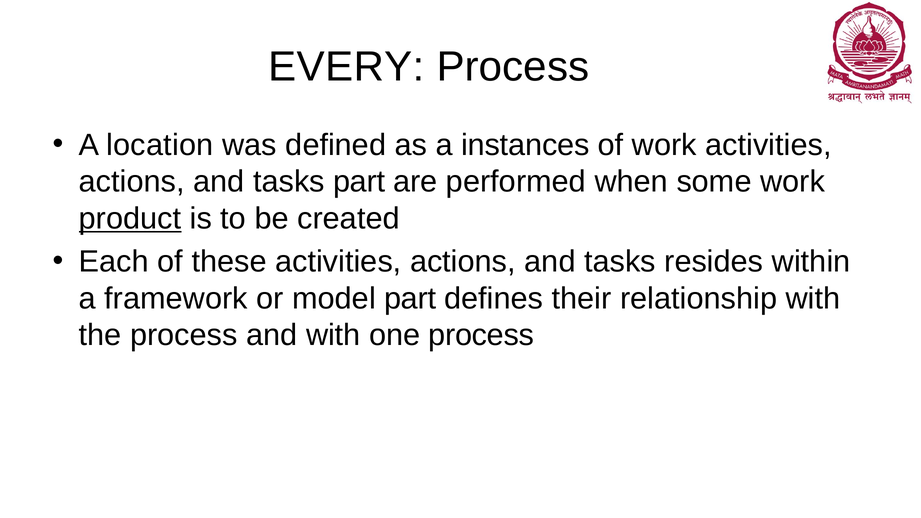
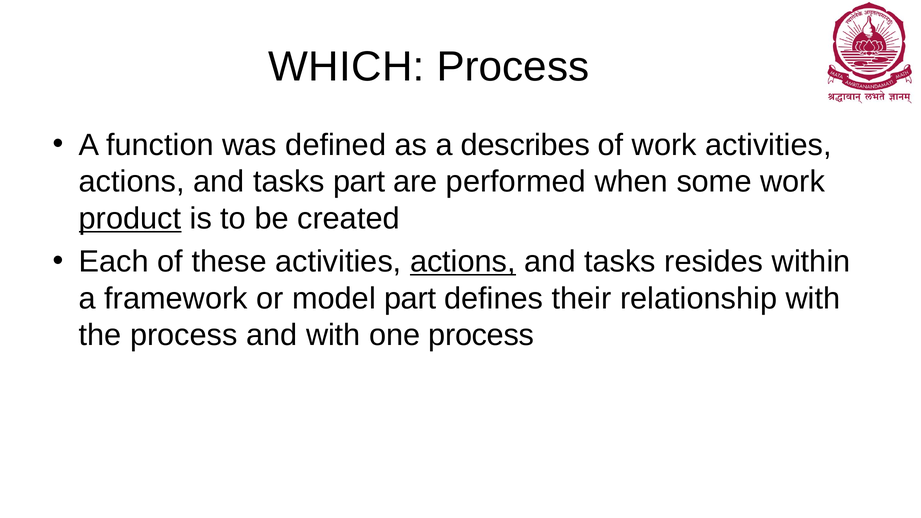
EVERY: EVERY -> WHICH
location: location -> function
instances: instances -> describes
actions at (463, 262) underline: none -> present
